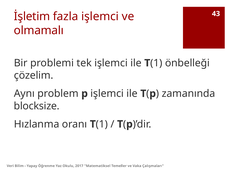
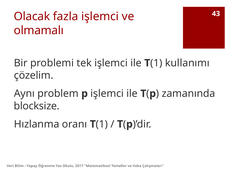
İşletim: İşletim -> Olacak
önbelleği: önbelleği -> kullanımı
